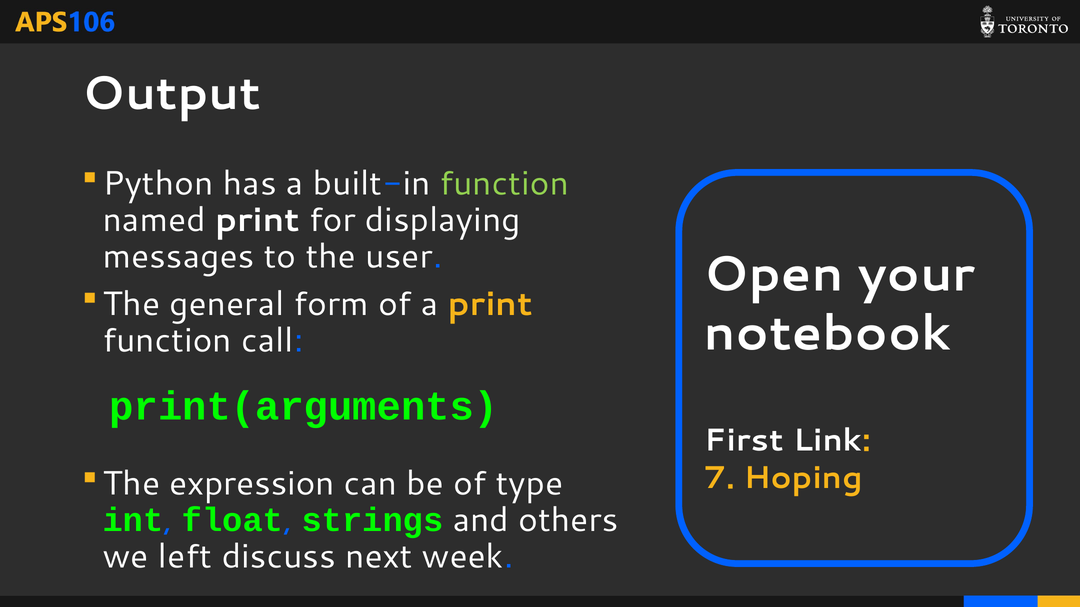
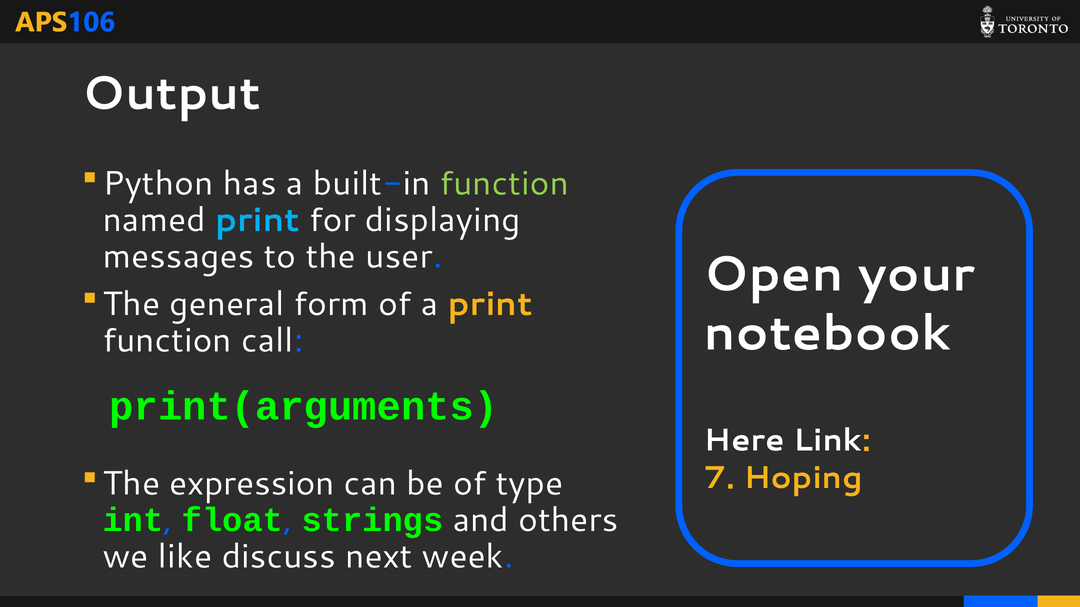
print at (257, 220) colour: white -> light blue
First: First -> Here
left: left -> like
